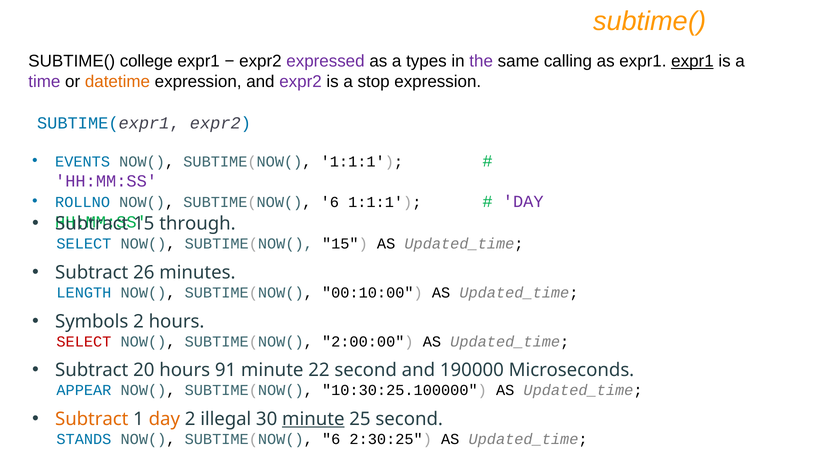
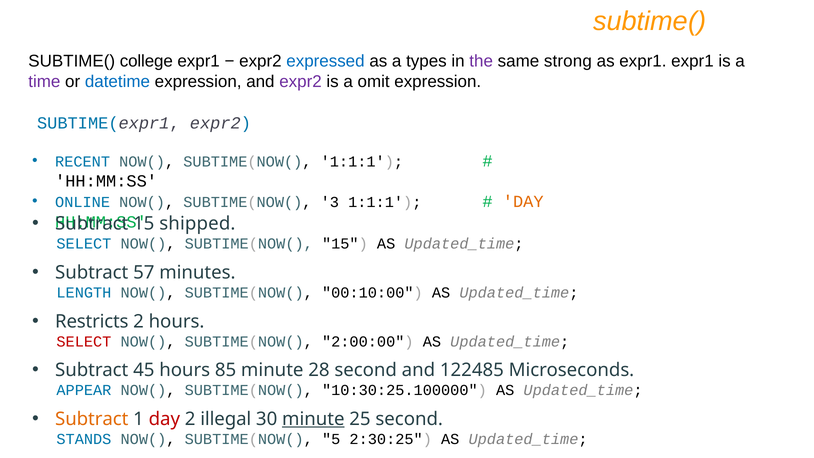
expressed colour: purple -> blue
calling: calling -> strong
expr1 at (692, 61) underline: present -> none
datetime colour: orange -> blue
stop: stop -> omit
EVENTS: EVENTS -> RECENT
HH:MM:SS at (106, 181) colour: purple -> black
ROLLNO: ROLLNO -> ONLINE
6 at (330, 202): 6 -> 3
DAY at (523, 202) colour: purple -> orange
through: through -> shipped
26: 26 -> 57
Symbols: Symbols -> Restricts
20: 20 -> 45
91: 91 -> 85
22: 22 -> 28
190000: 190000 -> 122485
day at (164, 419) colour: orange -> red
6 at (331, 439): 6 -> 5
